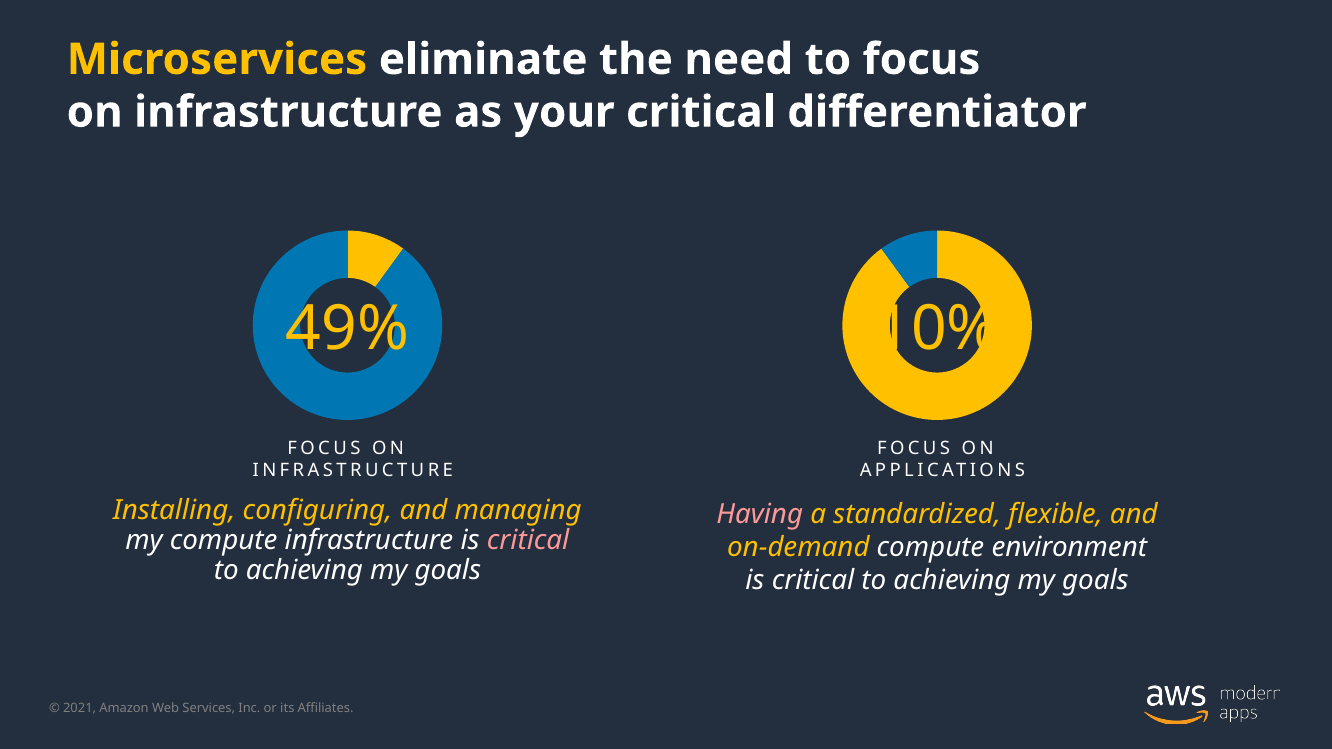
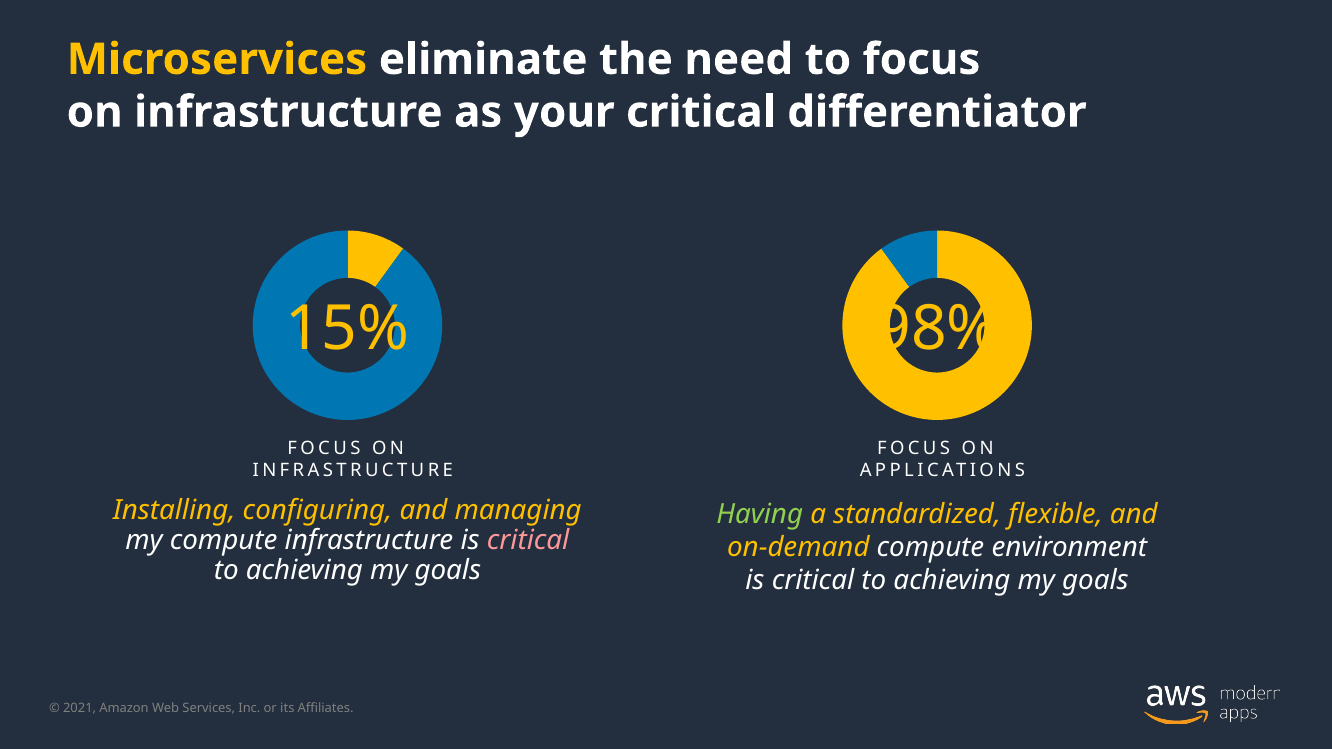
49%: 49% -> 15%
10%: 10% -> 98%
Having colour: pink -> light green
